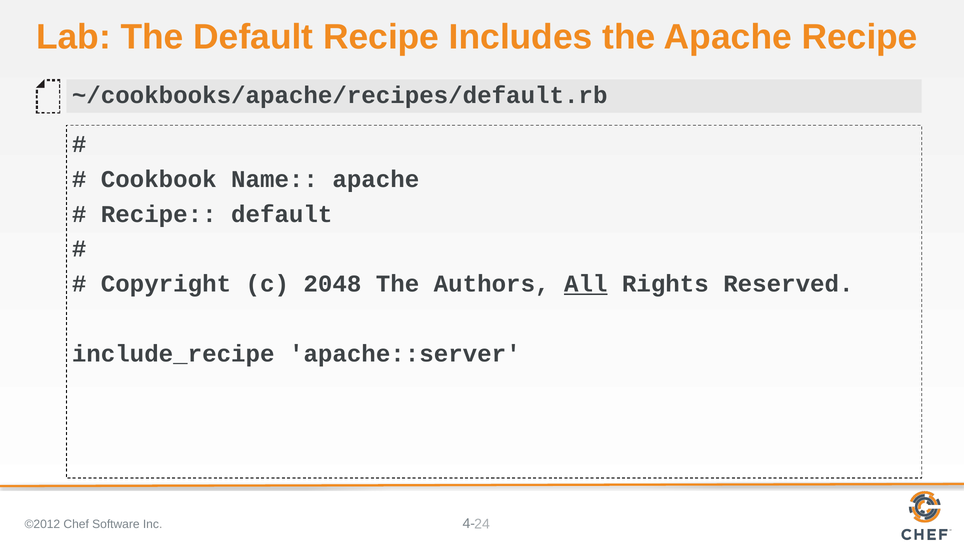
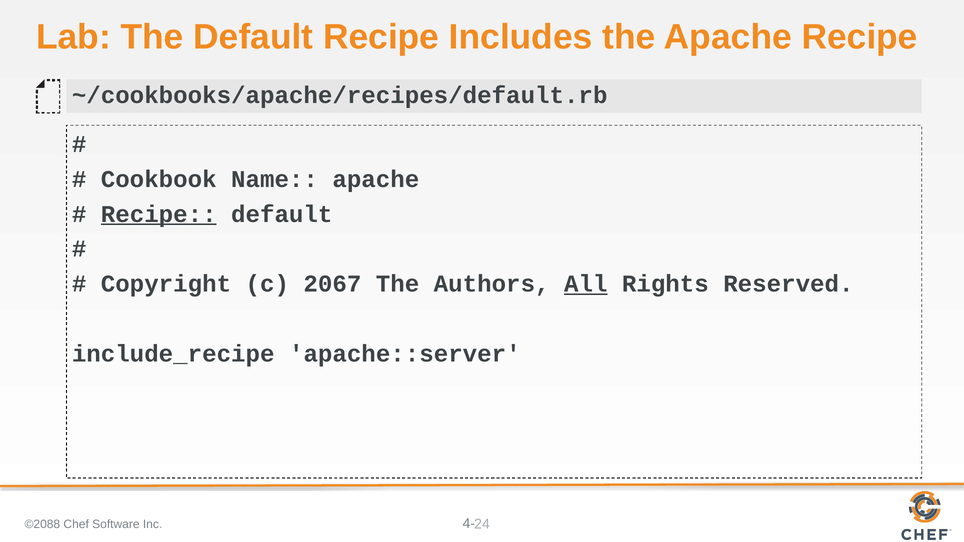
Recipe at (159, 214) underline: none -> present
2048: 2048 -> 2067
©2012: ©2012 -> ©2088
